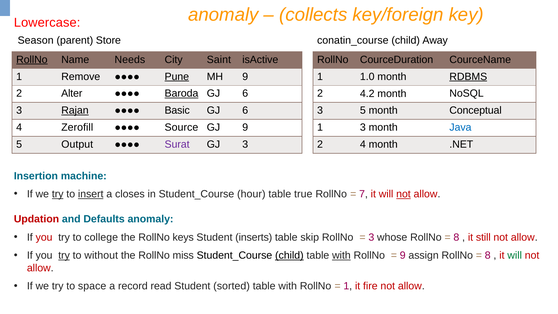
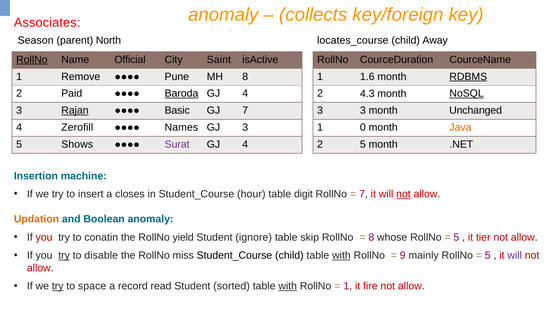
Lowercase: Lowercase -> Associates
Store: Store -> North
conatin_course: conatin_course -> locates_course
Needs: Needs -> Official
Pune underline: present -> none
MH 9: 9 -> 8
1.0: 1.0 -> 1.6
Alter: Alter -> Paid
6 at (245, 93): 6 -> 4
4.2: 4.2 -> 4.3
NoSQL underline: none -> present
6 at (245, 110): 6 -> 7
3 5: 5 -> 3
Conceptual: Conceptual -> Unchanged
Source: Source -> Names
GJ 9: 9 -> 3
1 3: 3 -> 0
Java colour: blue -> orange
Output: Output -> Shows
3 at (245, 144): 3 -> 4
2 4: 4 -> 5
try at (58, 194) underline: present -> none
insert underline: present -> none
true: true -> digit
Updation colour: red -> orange
Defaults: Defaults -> Boolean
college: college -> conatin
keys: keys -> yield
inserts: inserts -> ignore
3 at (371, 237): 3 -> 8
8 at (456, 237): 8 -> 5
still: still -> tier
without: without -> disable
child at (289, 255) underline: present -> none
assign: assign -> mainly
8 at (488, 255): 8 -> 5
will at (515, 255) colour: green -> purple
try at (58, 286) underline: none -> present
with at (288, 286) underline: none -> present
